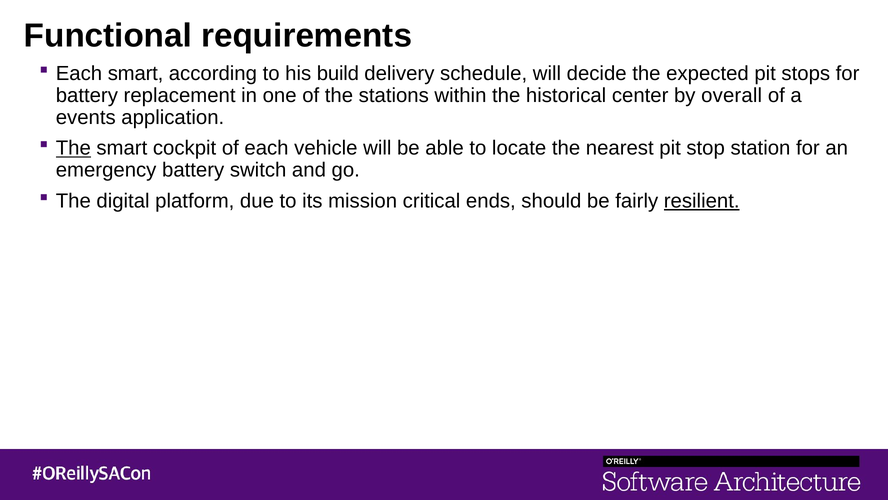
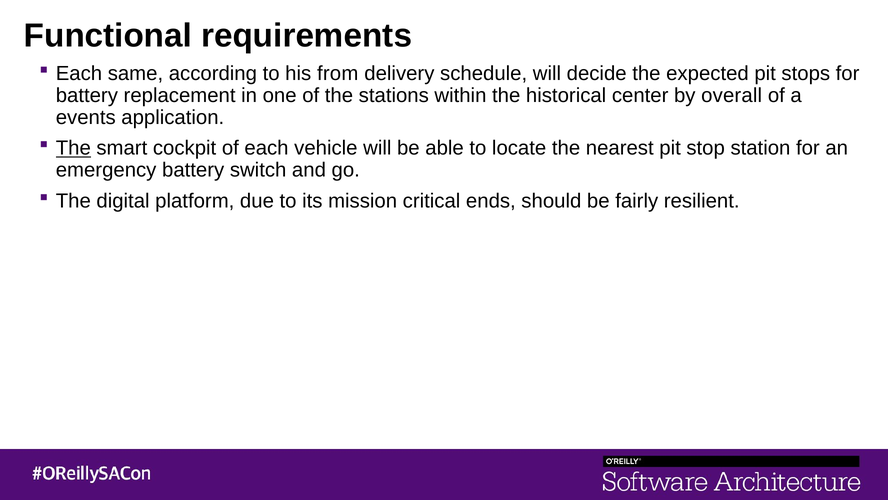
Each smart: smart -> same
build: build -> from
resilient underline: present -> none
